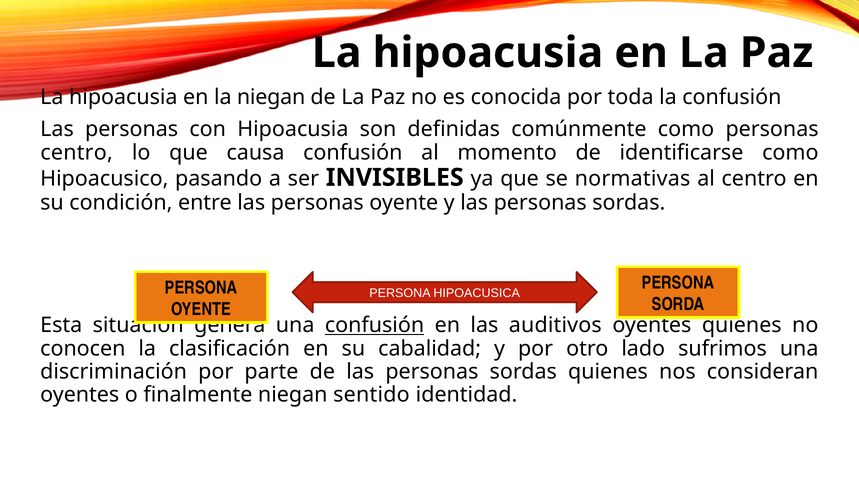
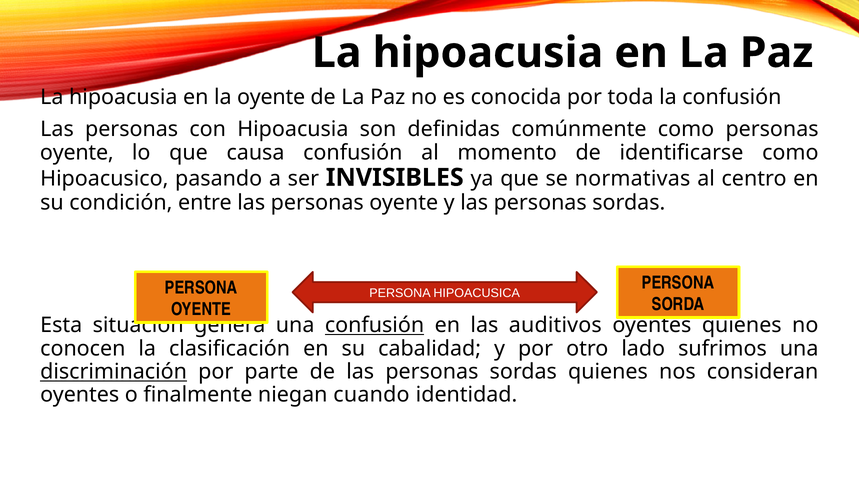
la niegan: niegan -> oyente
centro at (77, 152): centro -> oyente
discriminación underline: none -> present
sentido: sentido -> cuando
